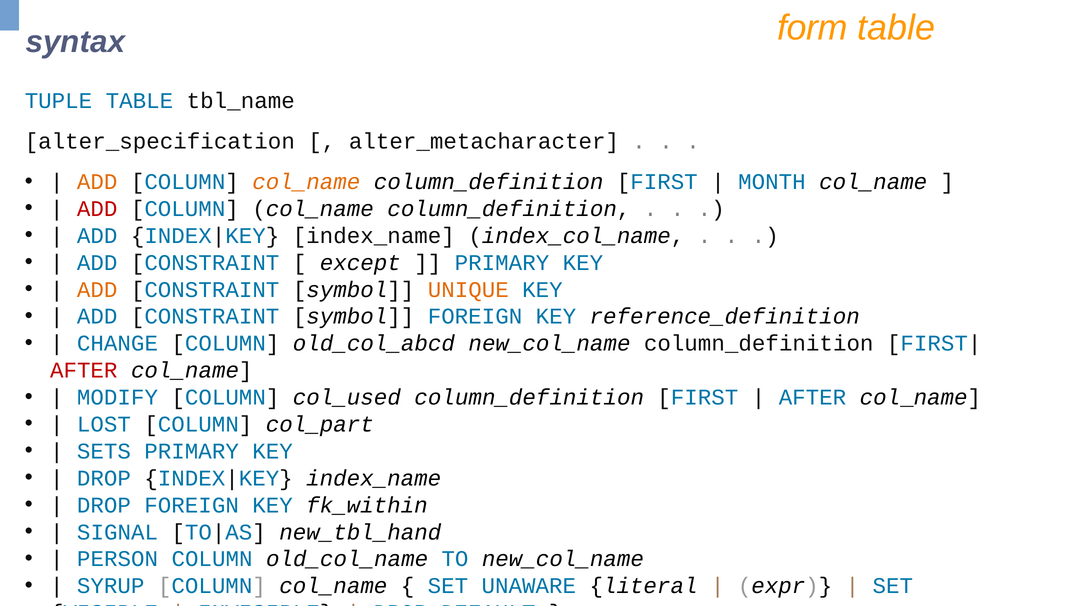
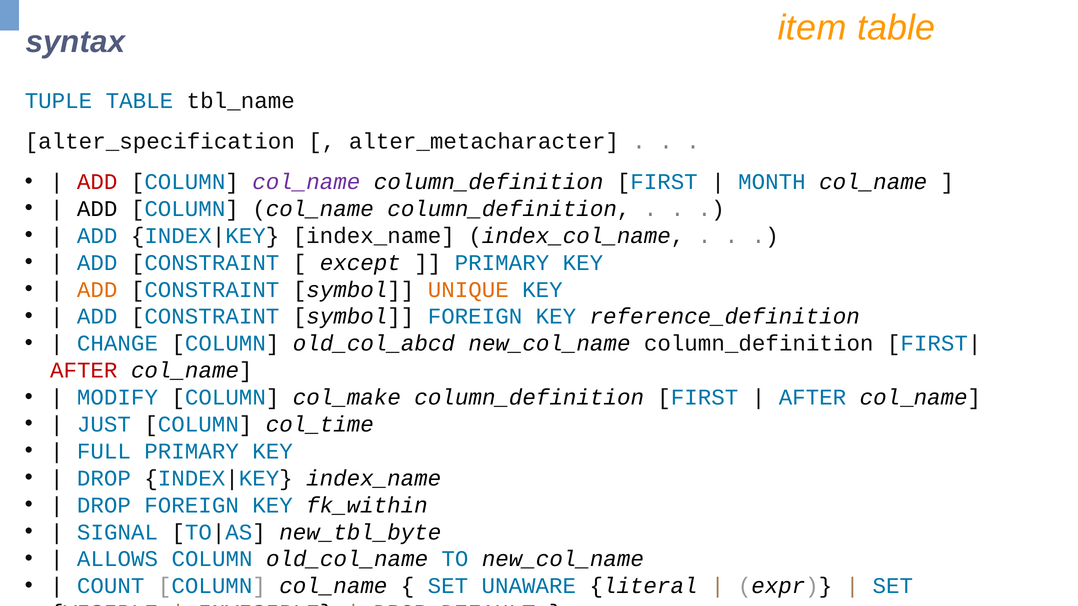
form: form -> item
ADD at (97, 182) colour: orange -> red
col_name at (306, 182) colour: orange -> purple
ADD at (97, 209) colour: red -> black
col_used: col_used -> col_make
LOST: LOST -> JUST
col_part: col_part -> col_time
SETS: SETS -> FULL
new_tbl_hand: new_tbl_hand -> new_tbl_byte
PERSON: PERSON -> ALLOWS
SYRUP: SYRUP -> COUNT
